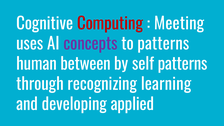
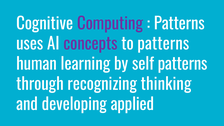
Computing colour: red -> purple
Meeting at (179, 24): Meeting -> Patterns
between: between -> learning
learning: learning -> thinking
